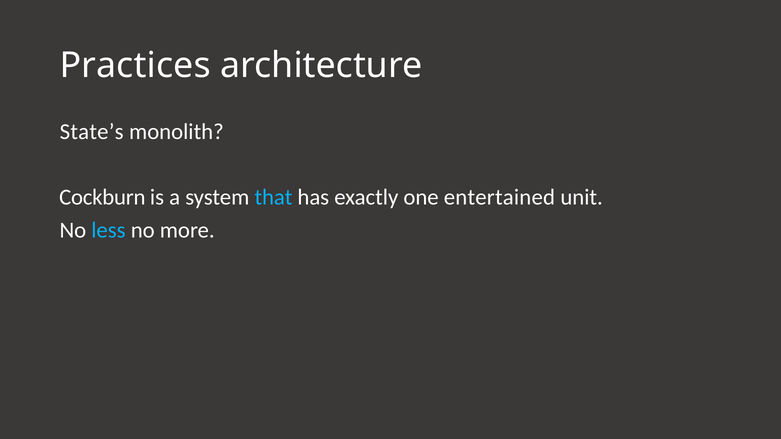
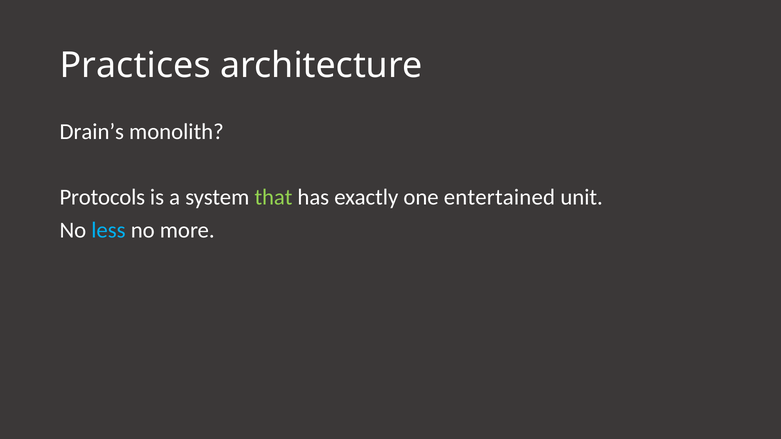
State’s: State’s -> Drain’s
Cockburn: Cockburn -> Protocols
that colour: light blue -> light green
